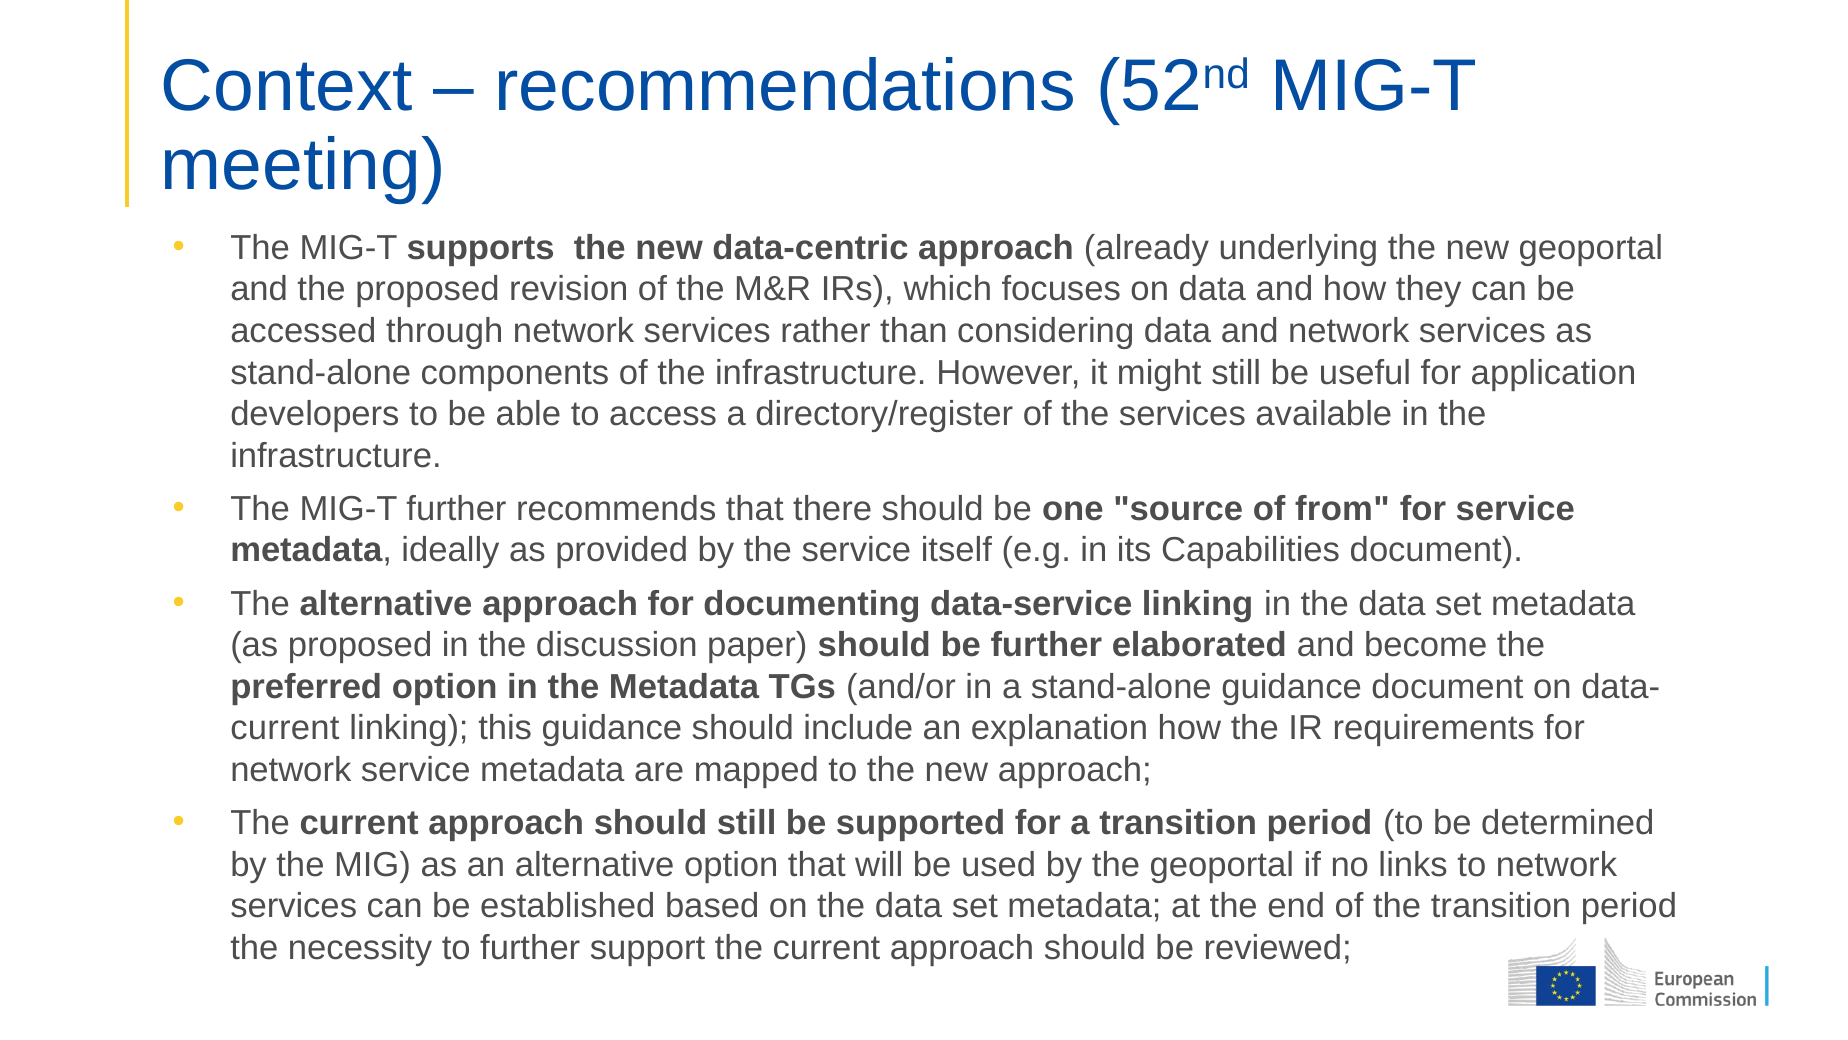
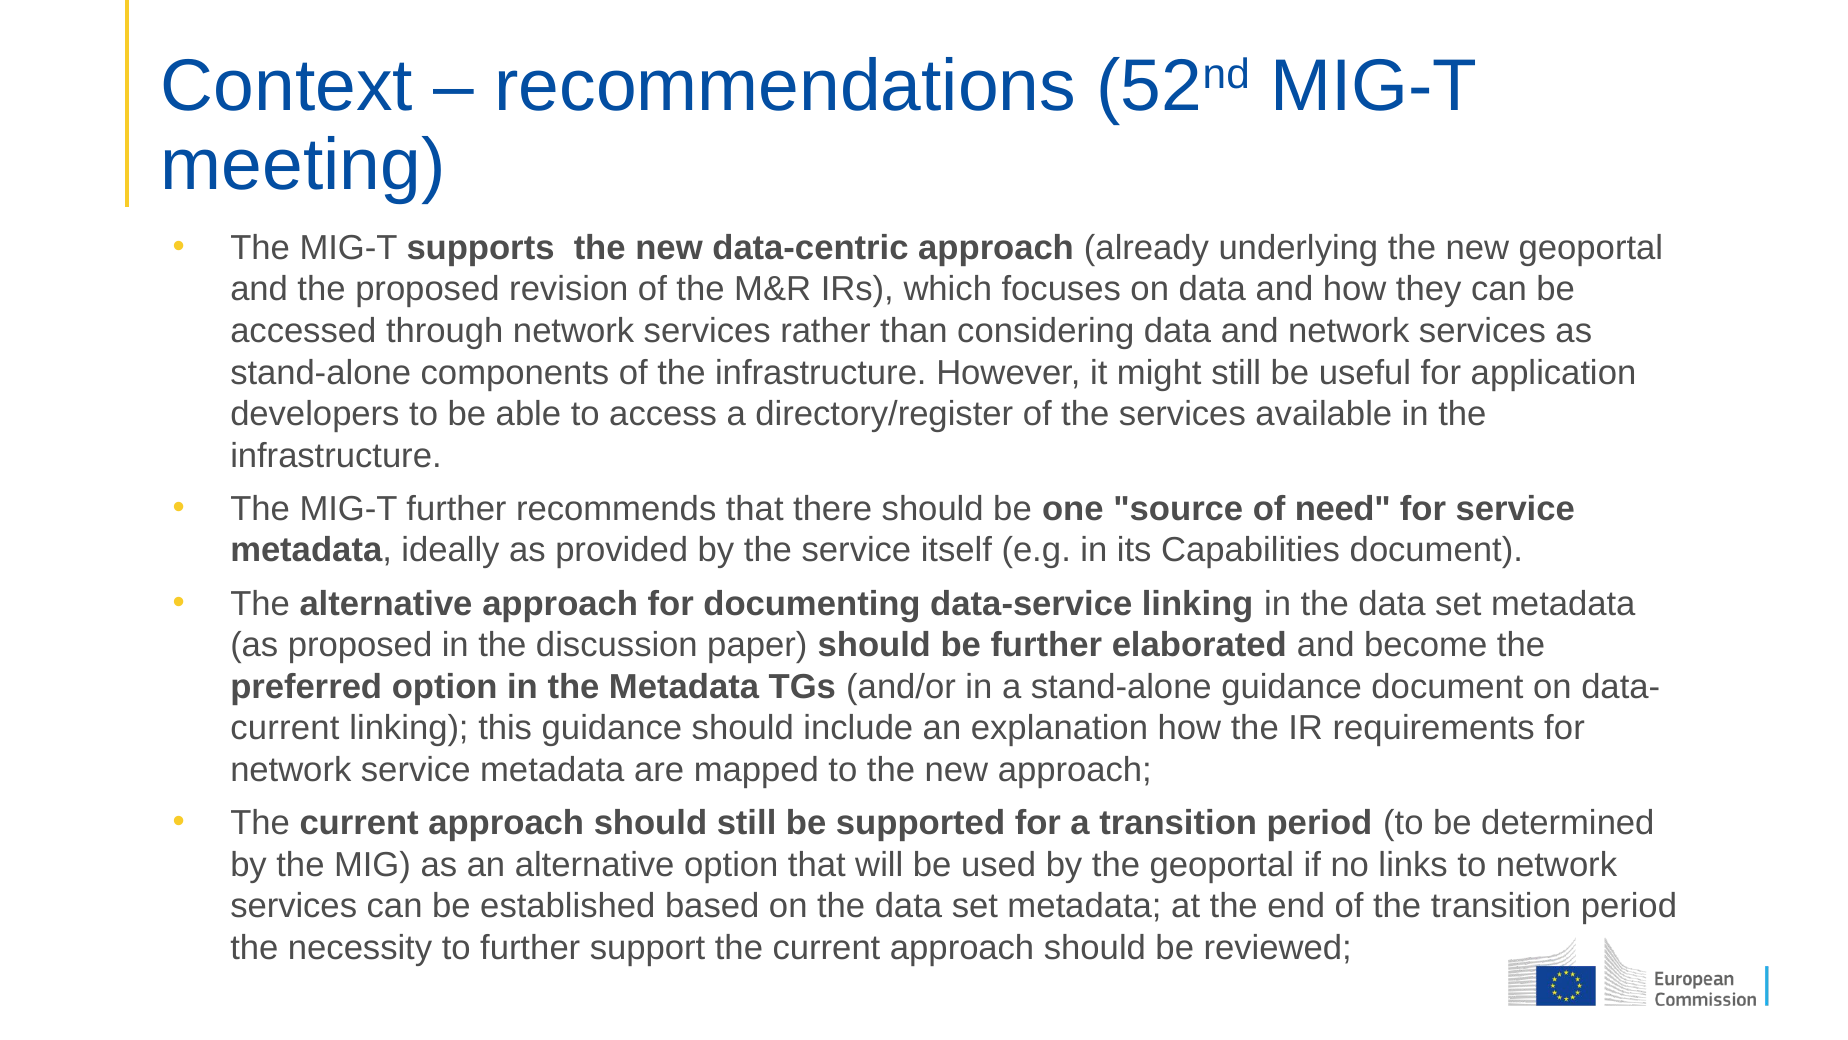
from: from -> need
